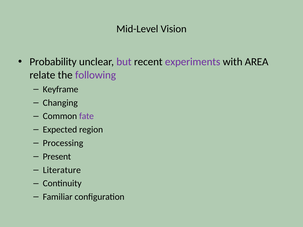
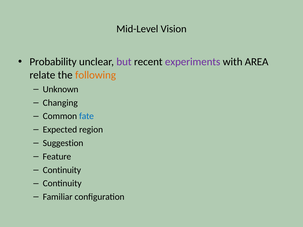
following colour: purple -> orange
Keyframe: Keyframe -> Unknown
fate colour: purple -> blue
Processing: Processing -> Suggestion
Present: Present -> Feature
Literature at (62, 170): Literature -> Continuity
